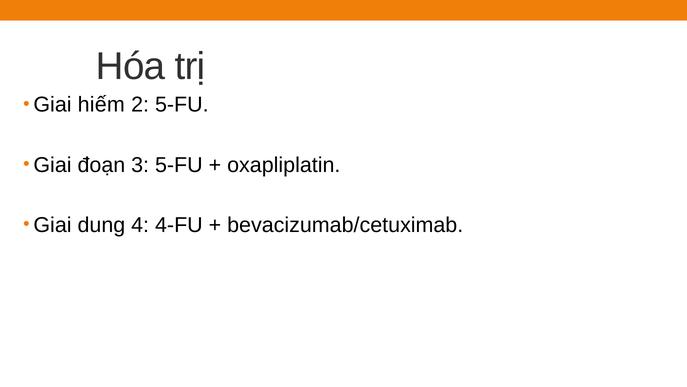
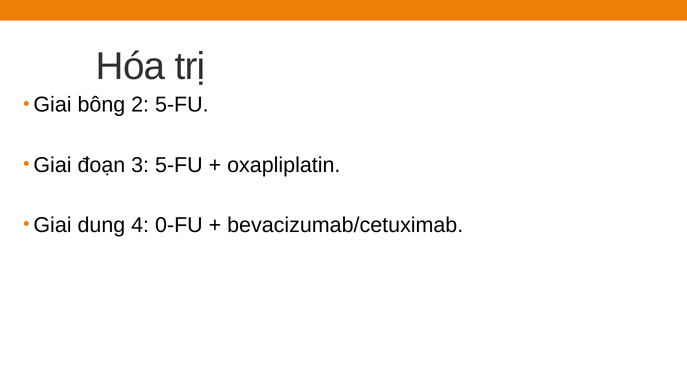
hiếm: hiếm -> bông
4-FU: 4-FU -> 0-FU
